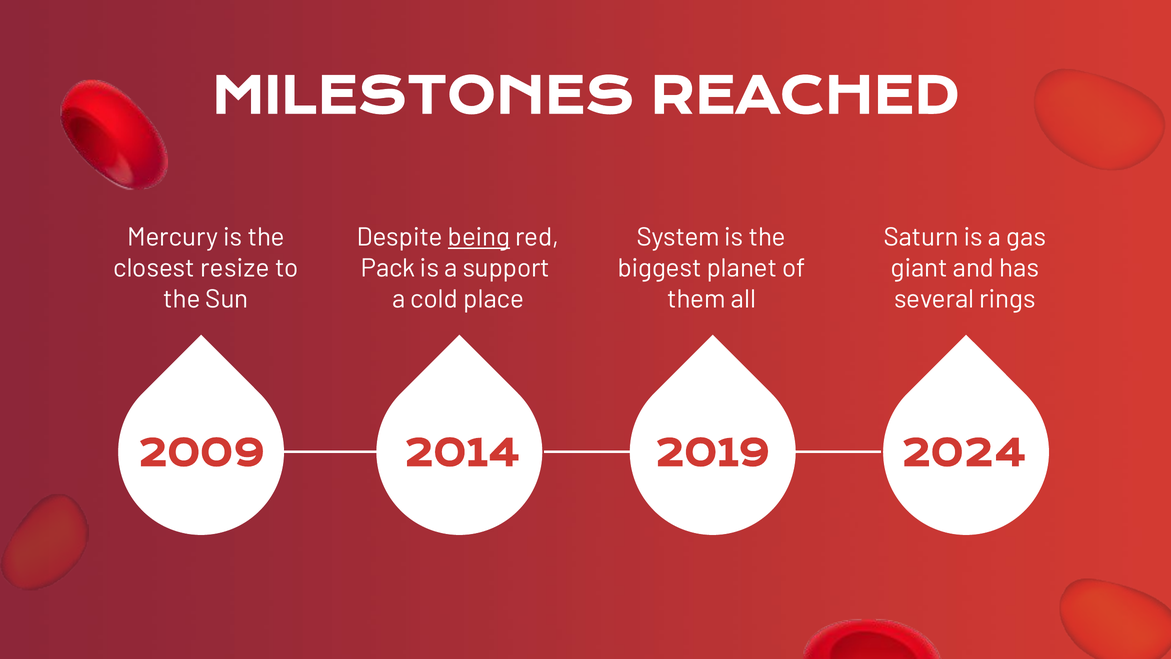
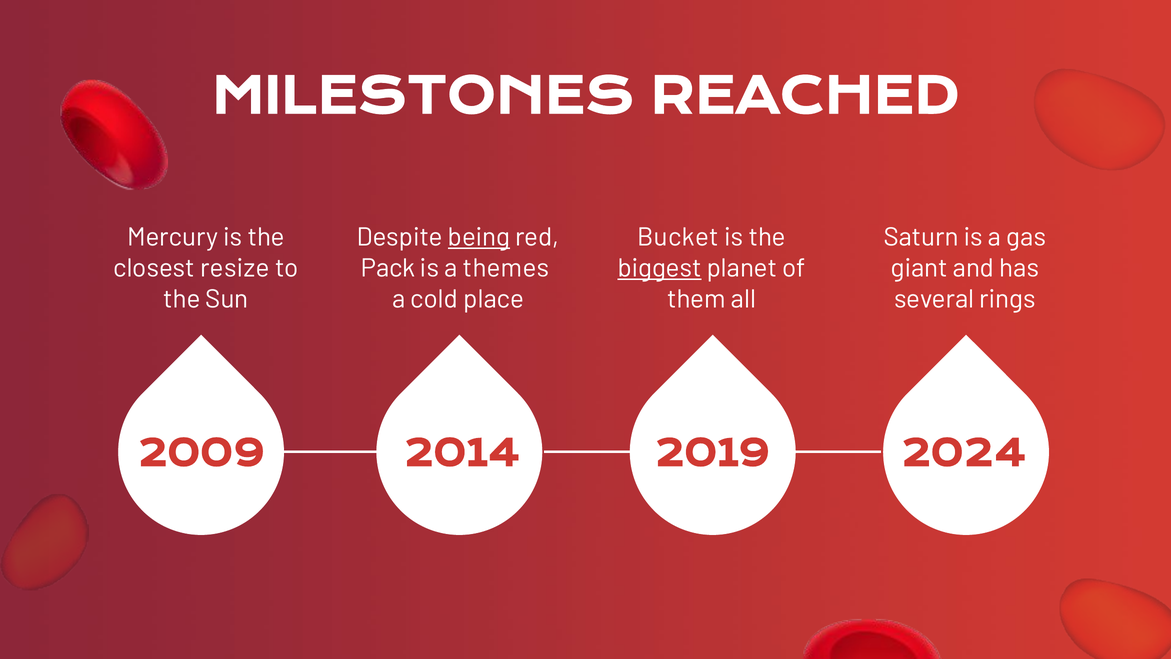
System: System -> Bucket
support: support -> themes
biggest underline: none -> present
